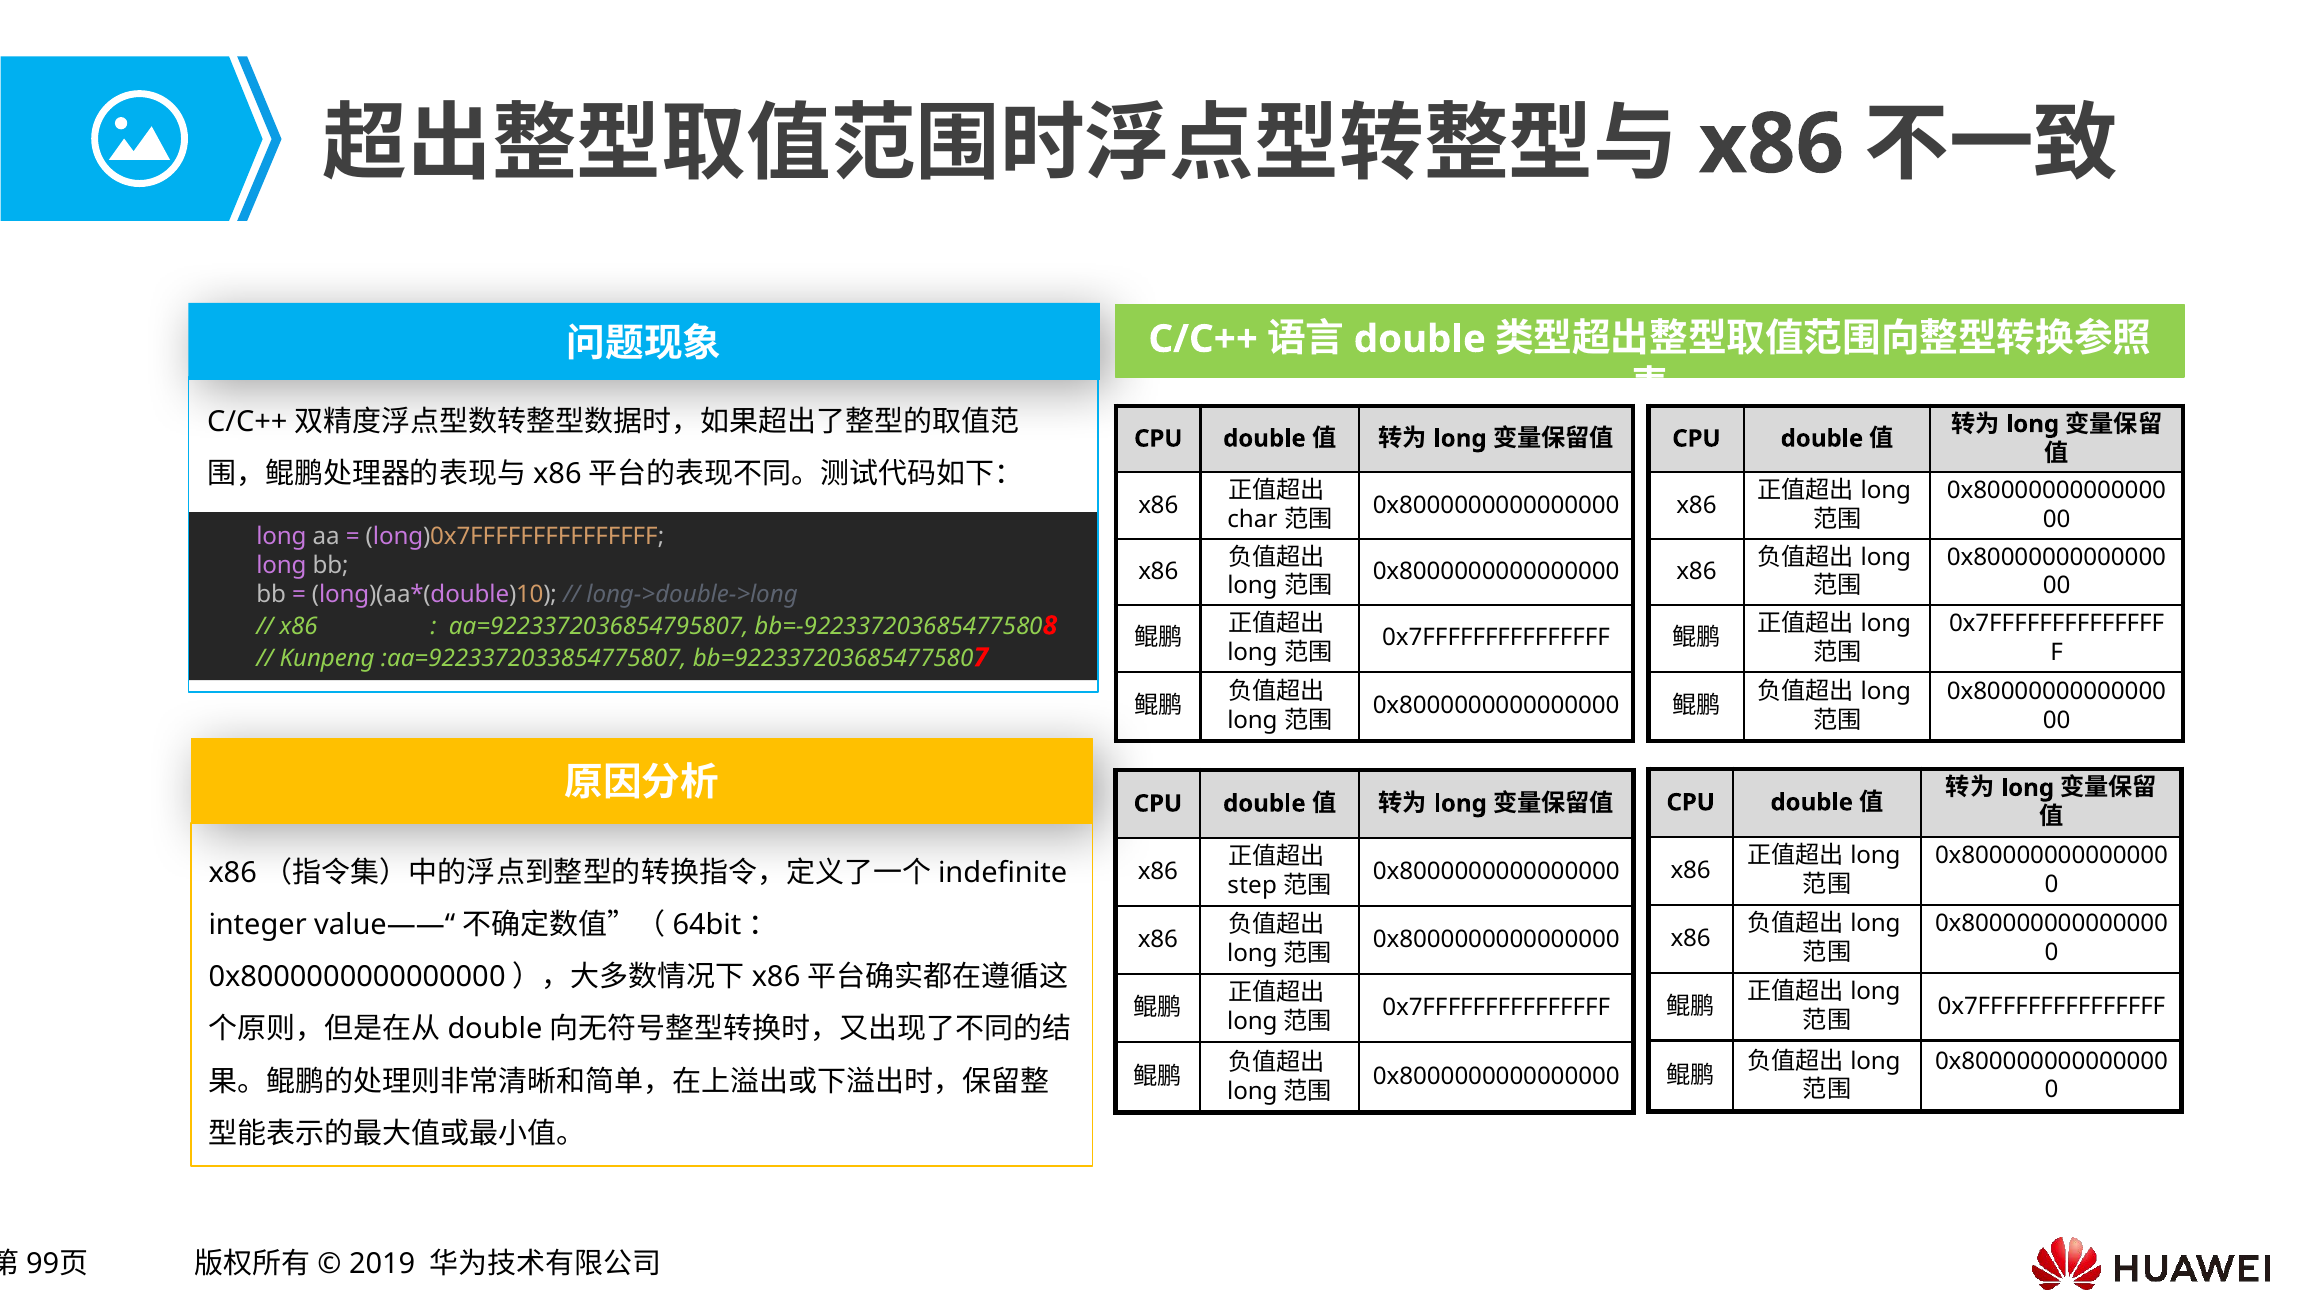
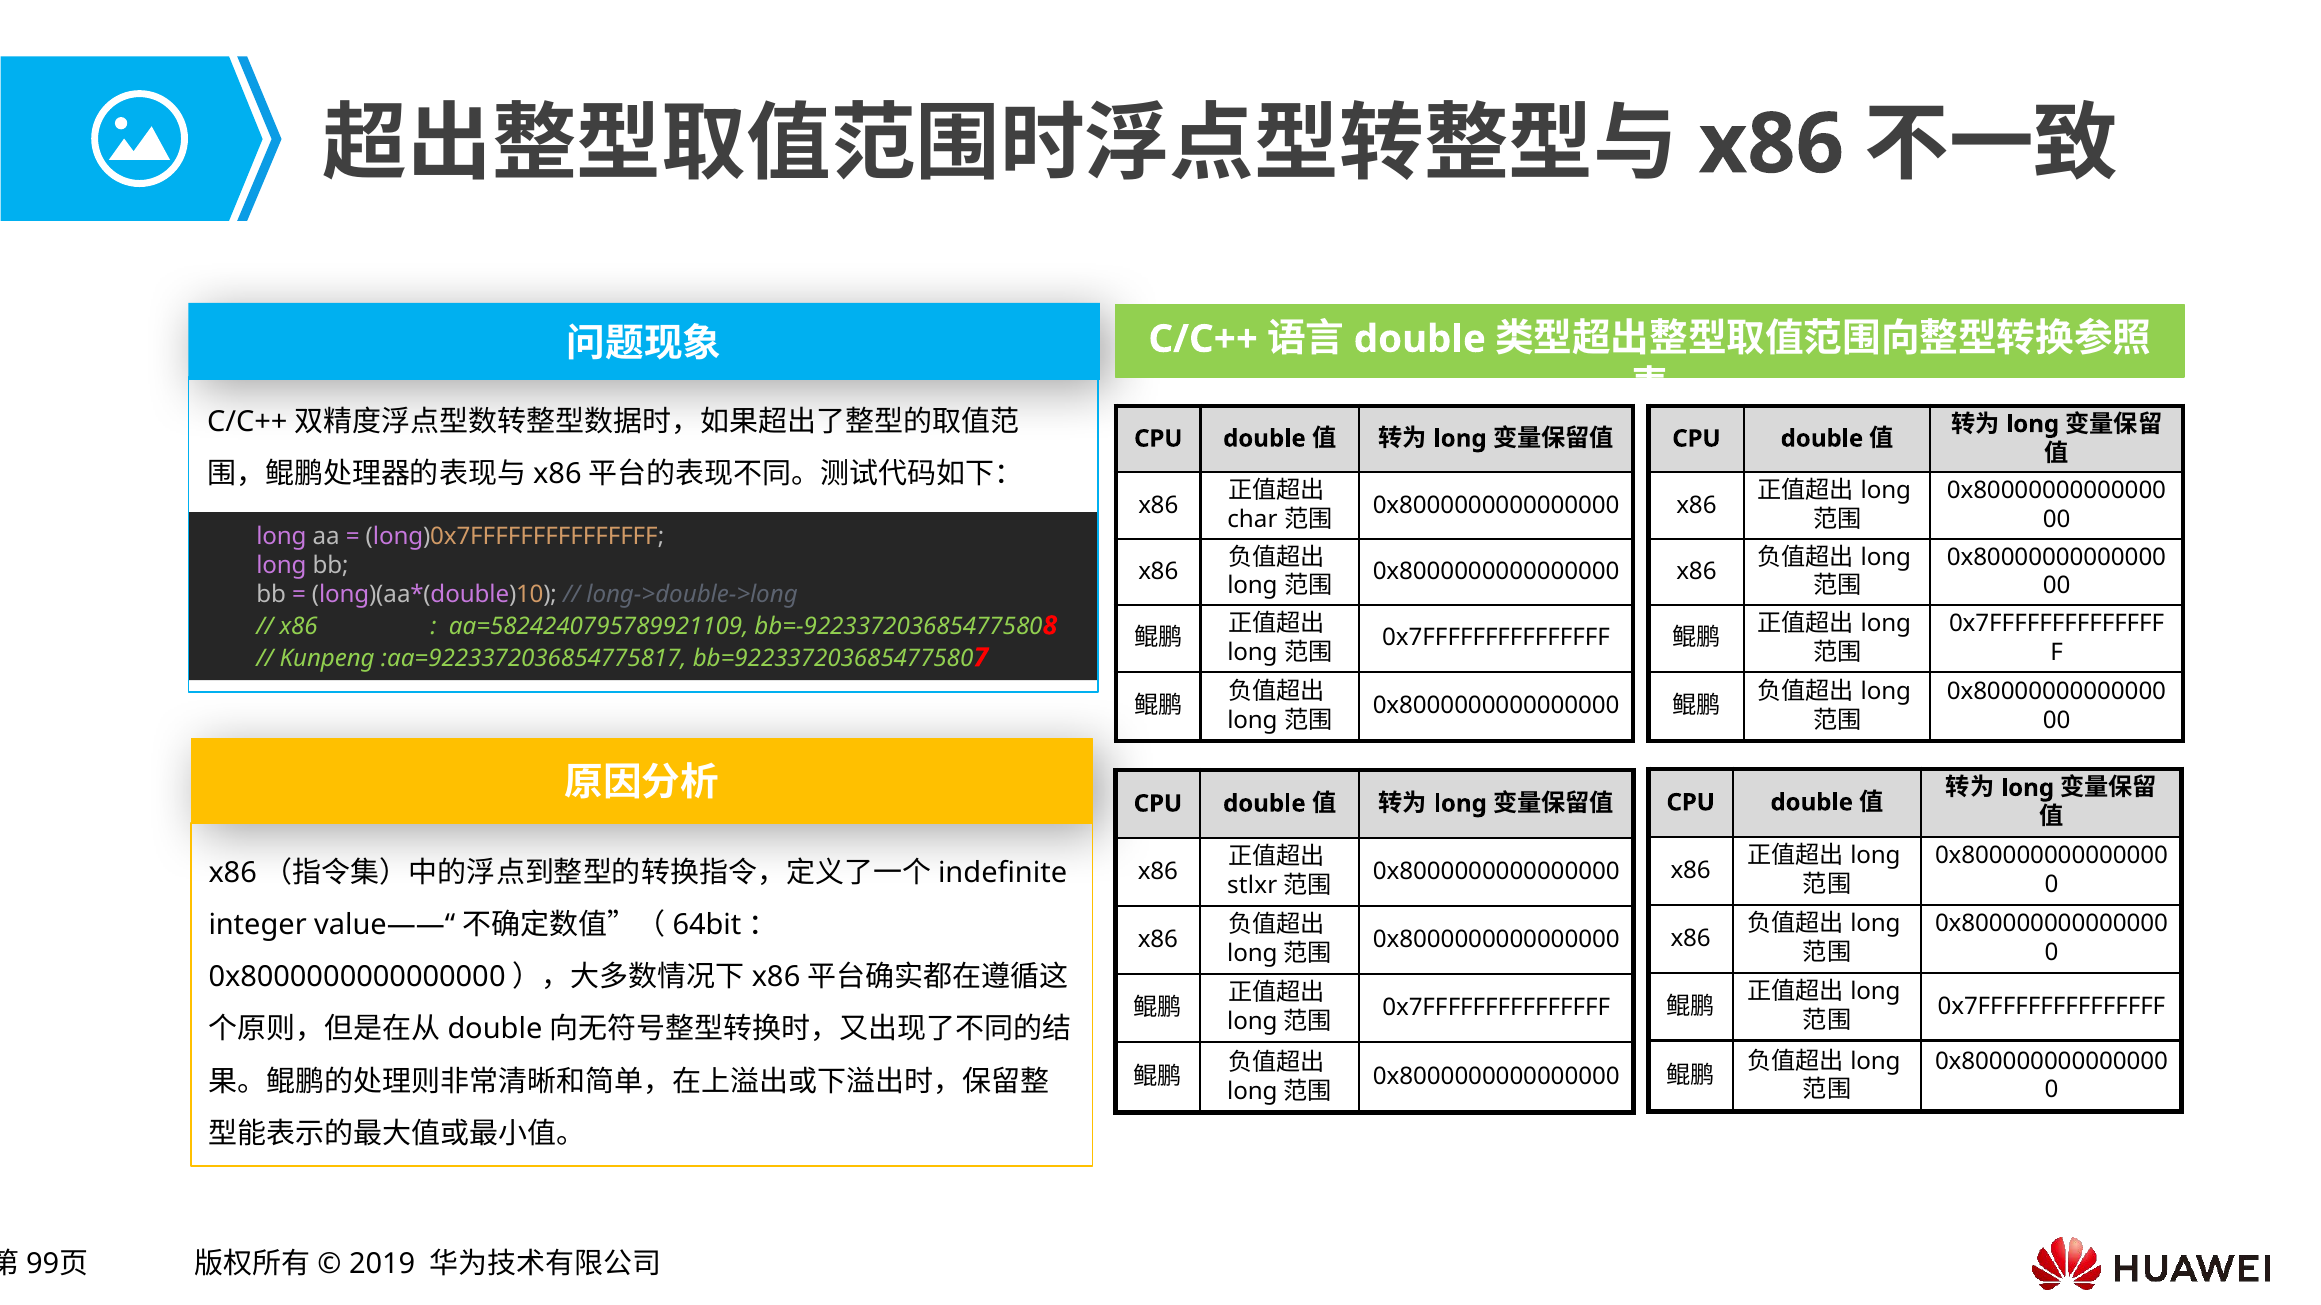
aa=9223372036854795807: aa=9223372036854795807 -> aa=5824240795789921109
:aa=9223372033854775807: :aa=9223372033854775807 -> :aa=9223372036854775817
step: step -> stlxr
